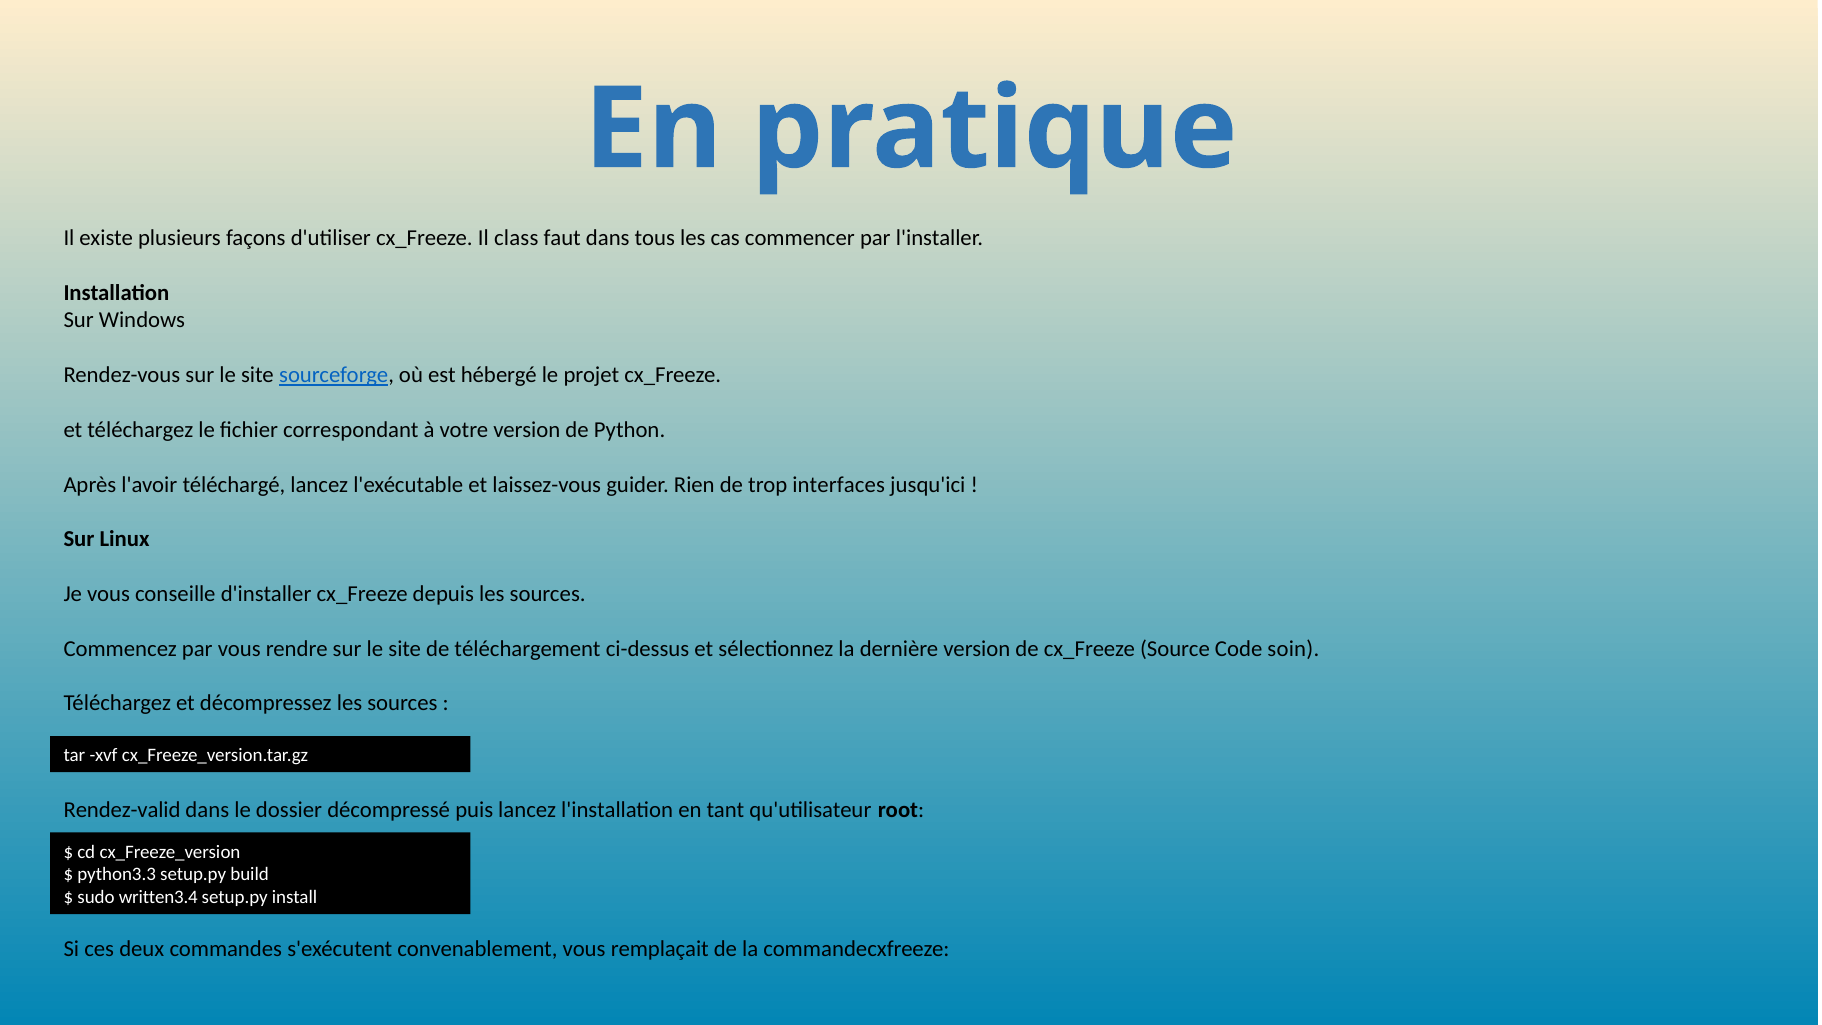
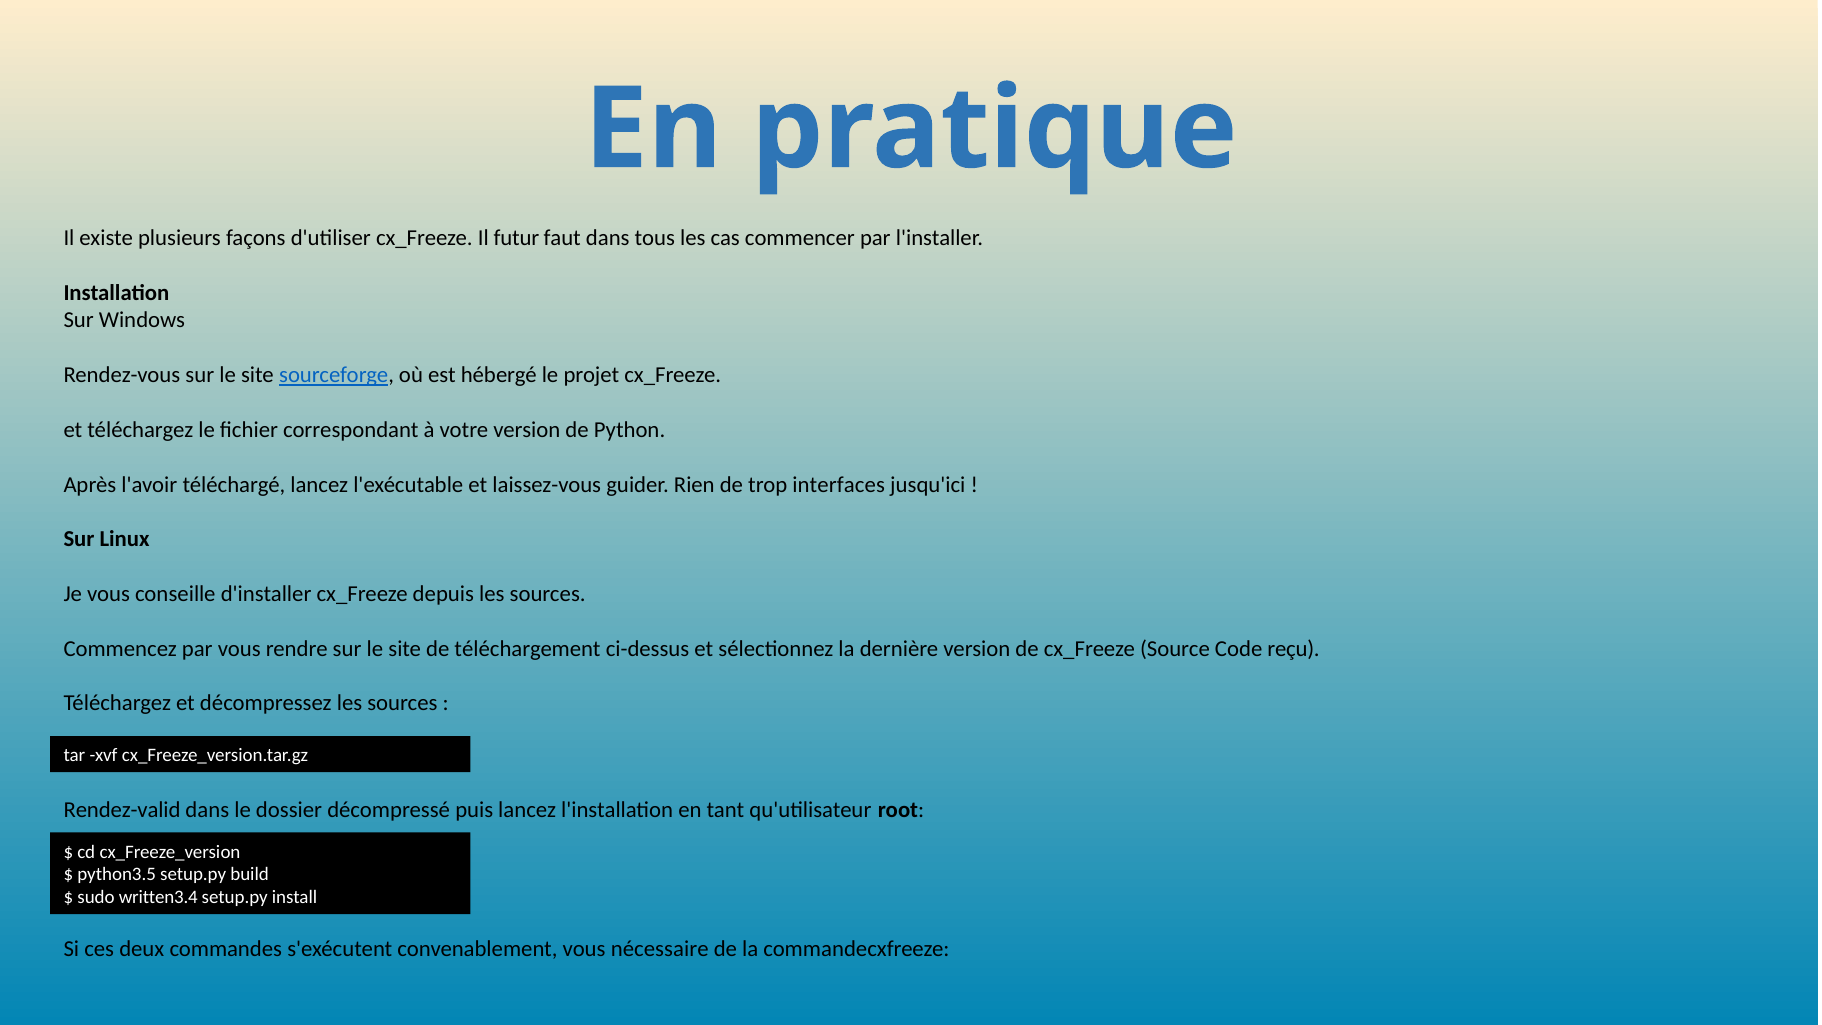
class: class -> futur
soin: soin -> reçu
python3.3: python3.3 -> python3.5
remplaçait: remplaçait -> nécessaire
